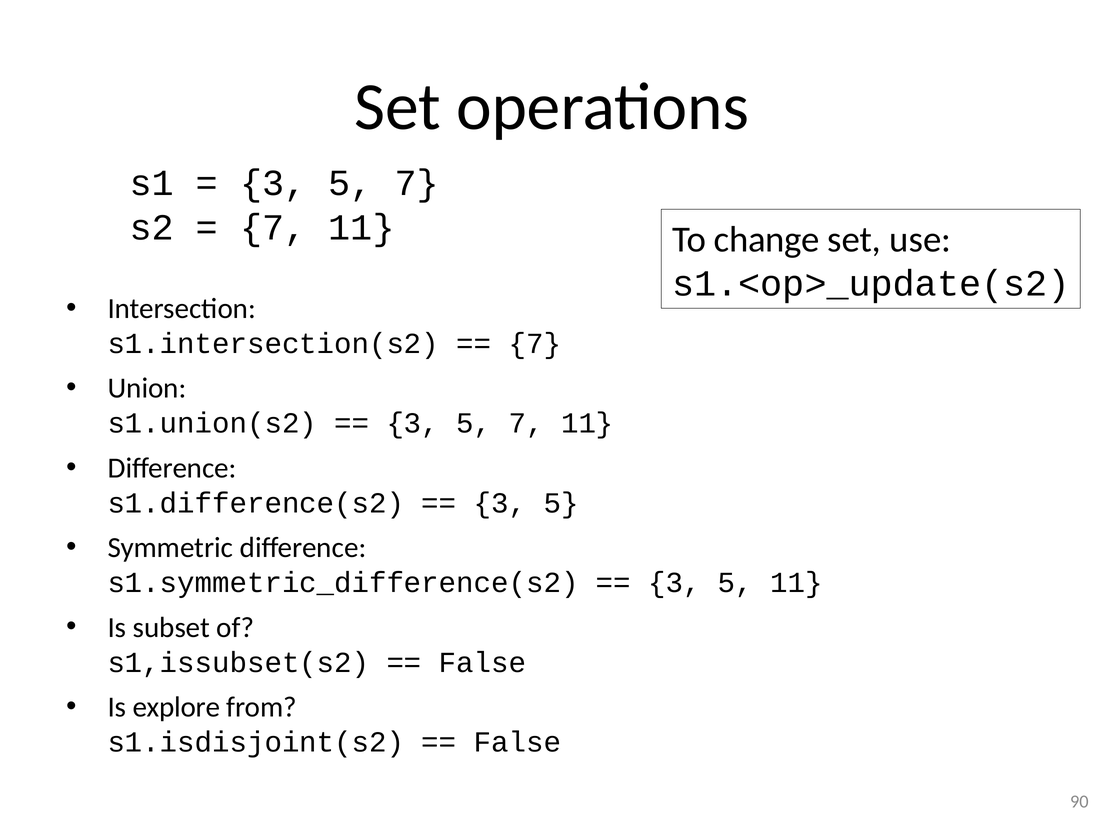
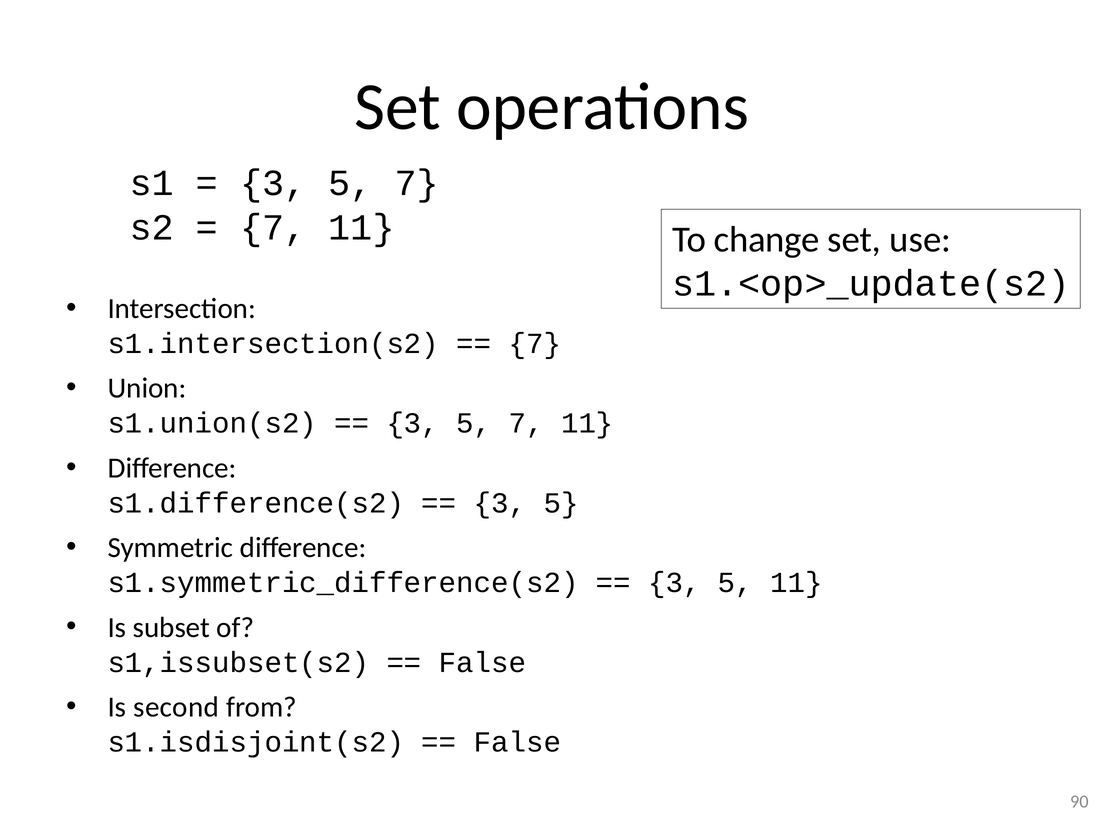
explore: explore -> second
